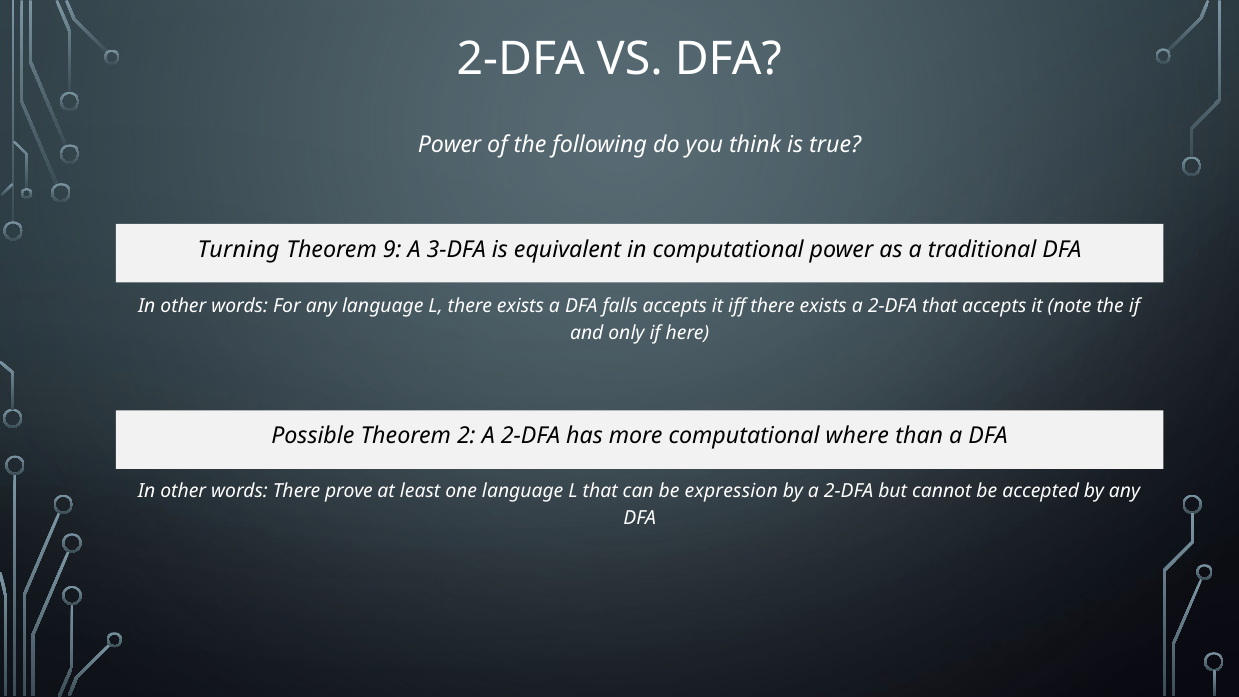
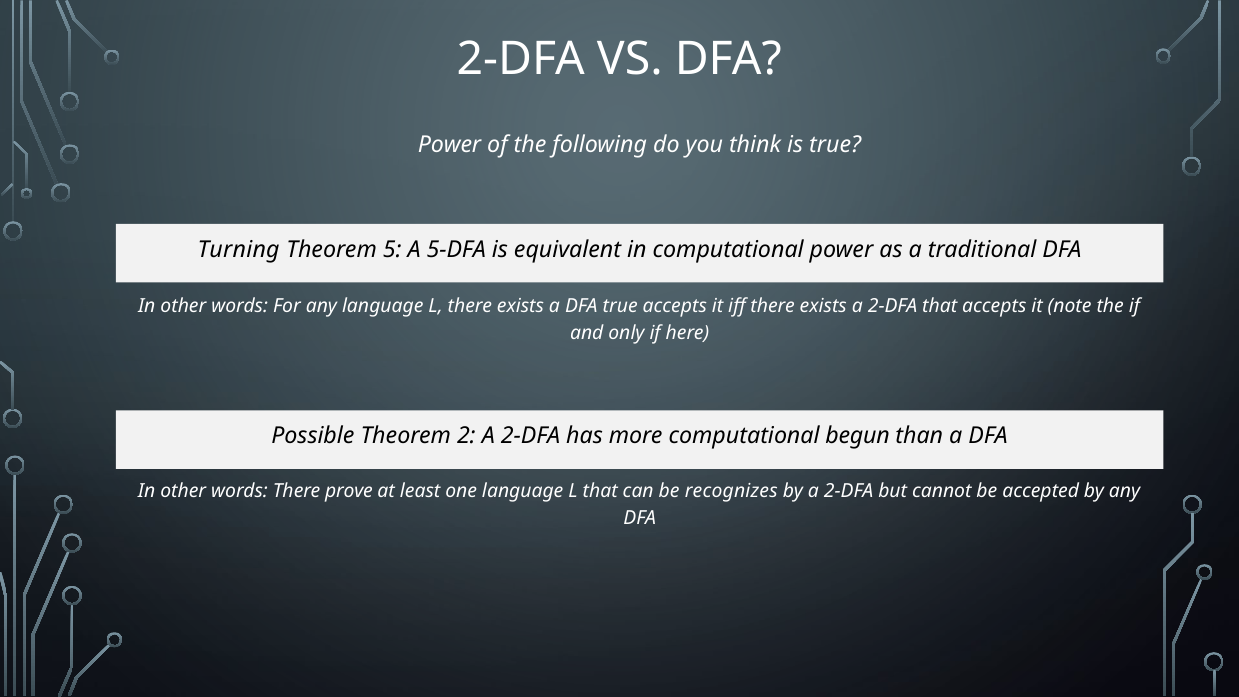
9: 9 -> 5
3-DFA: 3-DFA -> 5-DFA
DFA falls: falls -> true
where: where -> begun
expression: expression -> recognizes
